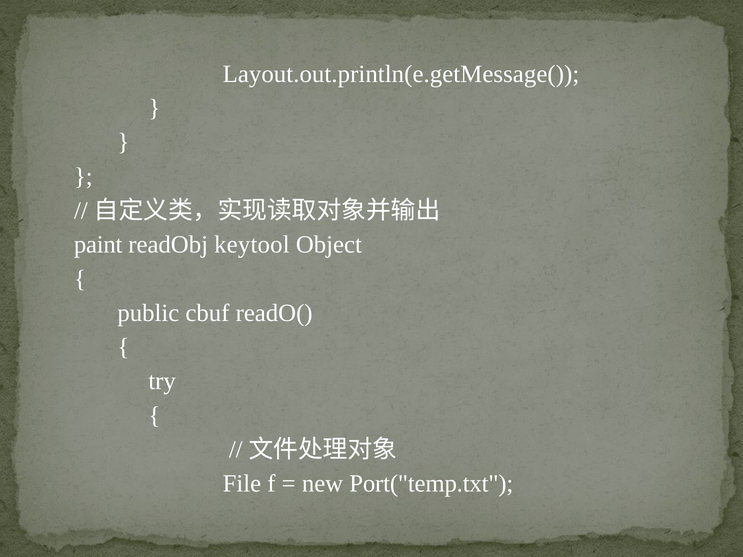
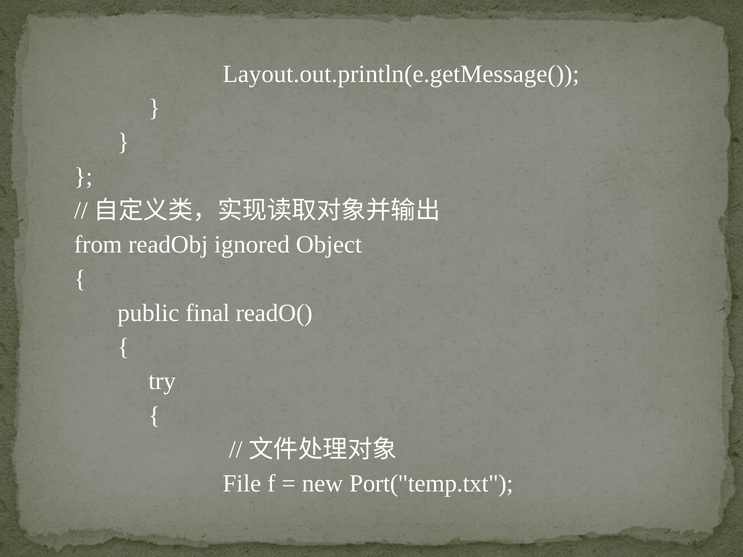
paint: paint -> from
keytool: keytool -> ignored
cbuf: cbuf -> final
